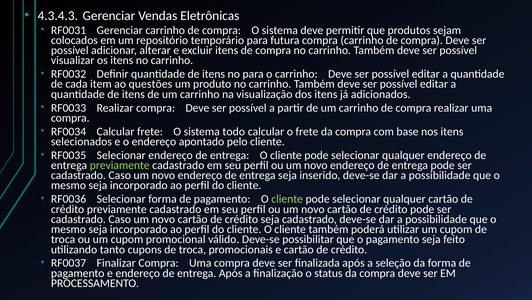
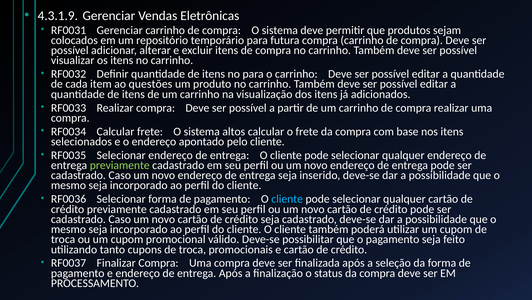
4.3.4.3: 4.3.4.3 -> 4.3.1.9
todo: todo -> altos
cliente at (287, 199) colour: light green -> light blue
